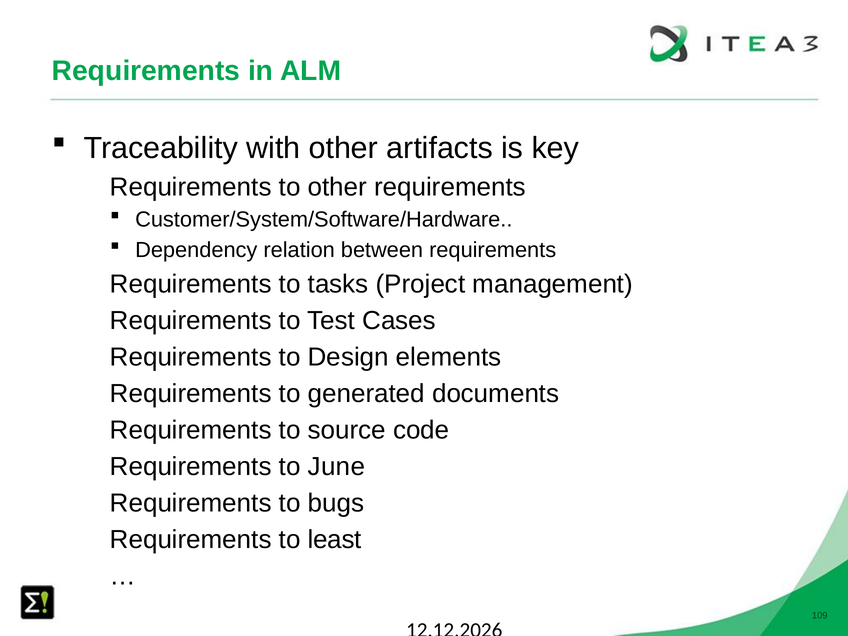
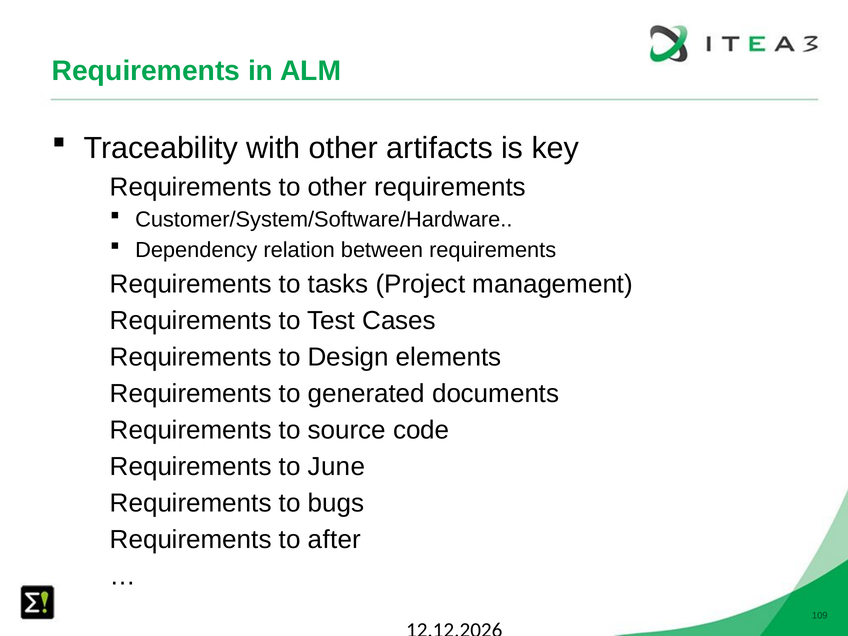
least: least -> after
